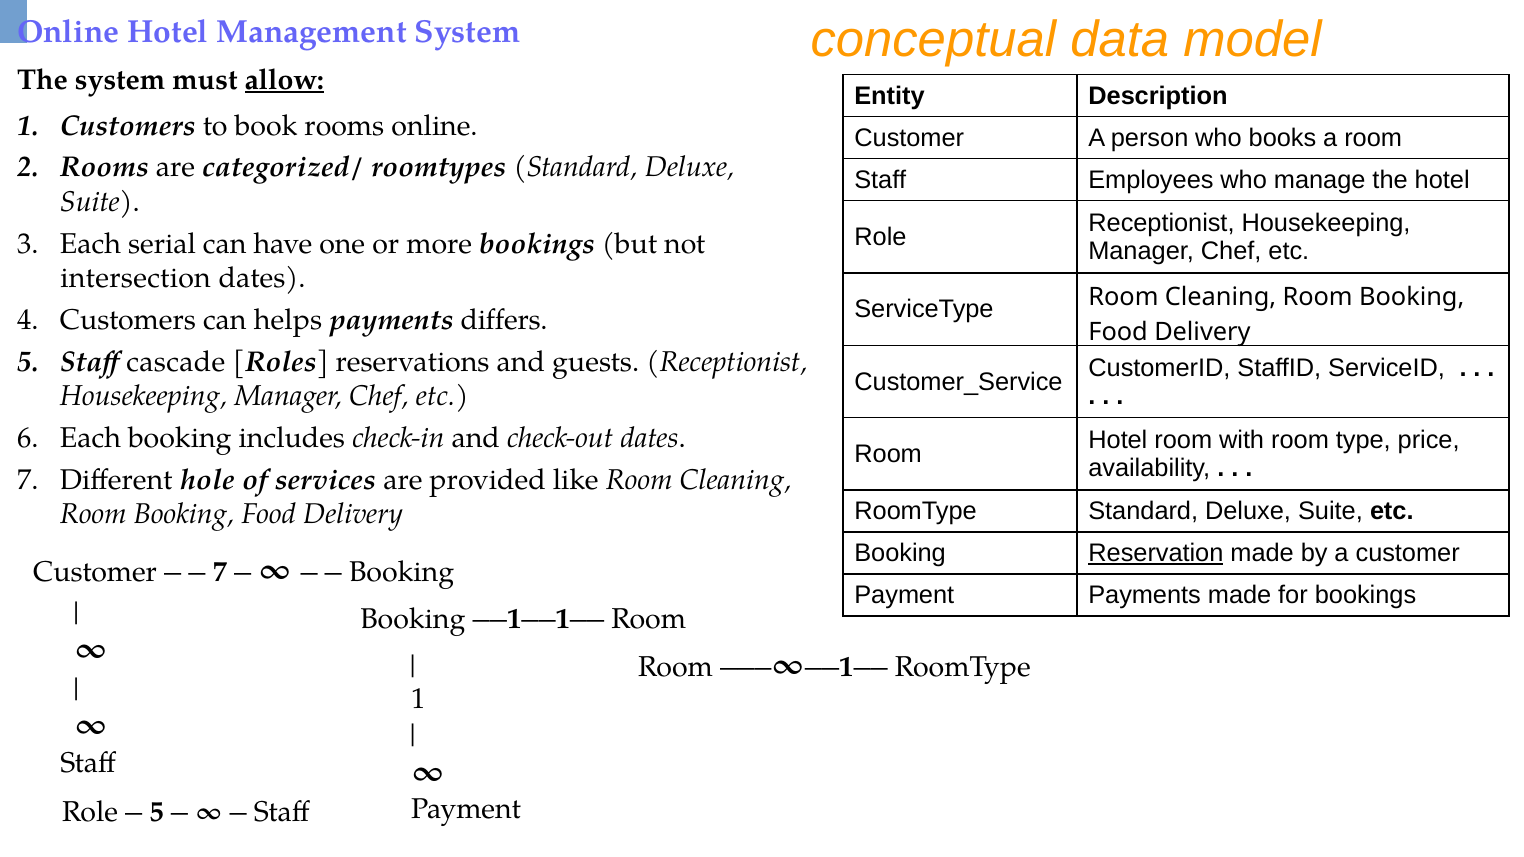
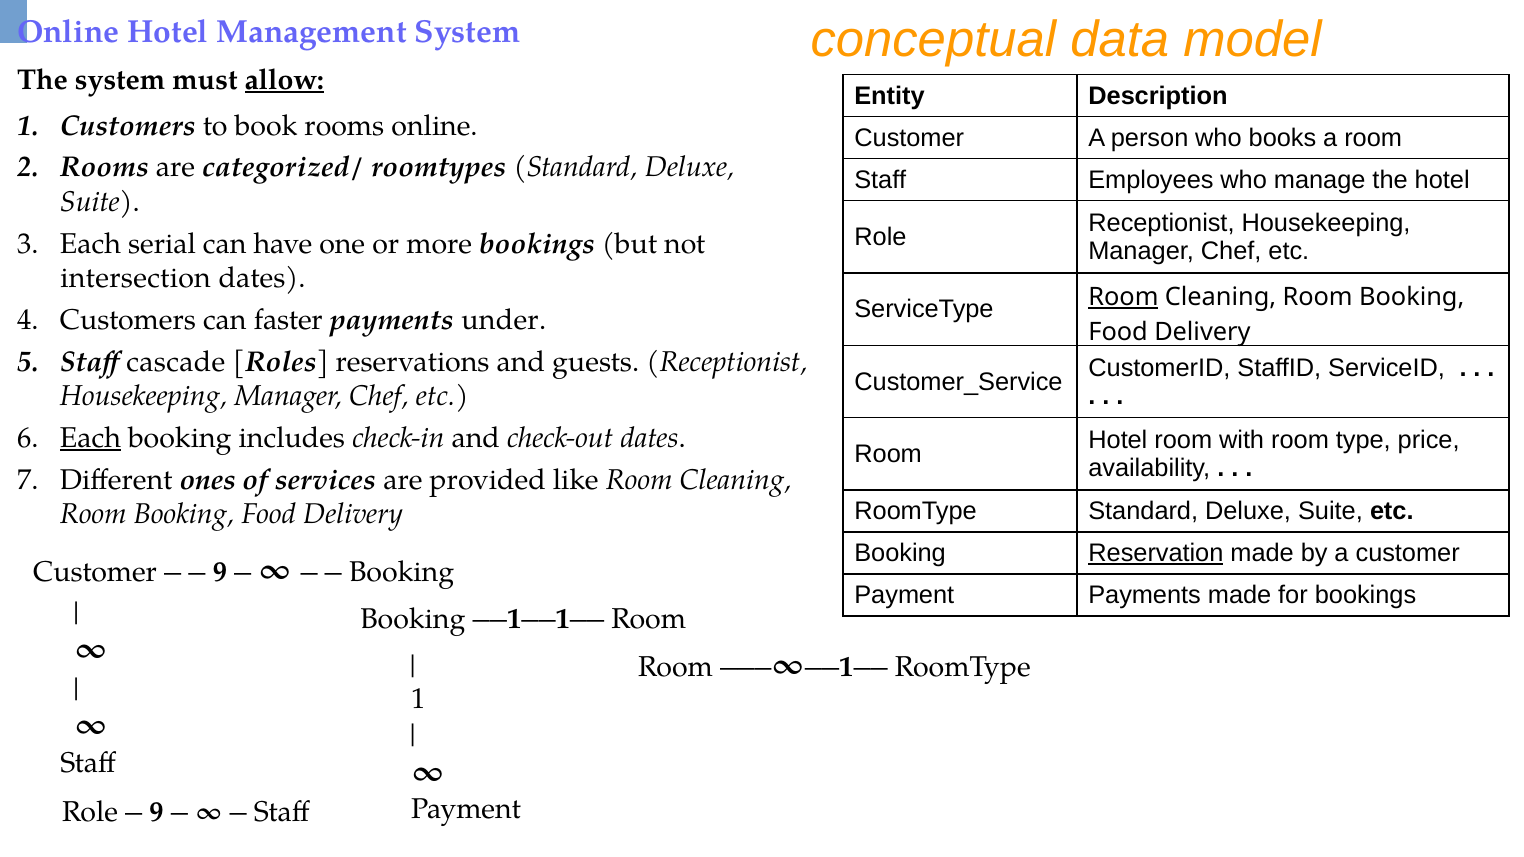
Room at (1123, 297) underline: none -> present
helps: helps -> faster
differs: differs -> under
Each at (90, 438) underline: none -> present
hole: hole -> ones
7 at (220, 572): 7 -> 9
5 at (157, 812): 5 -> 9
